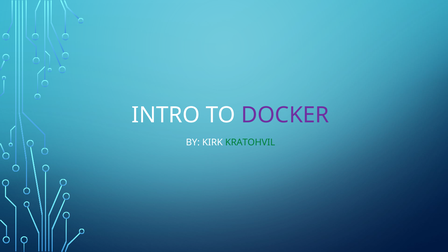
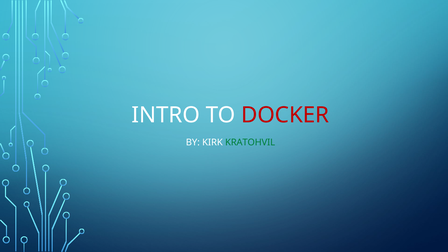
DOCKER colour: purple -> red
